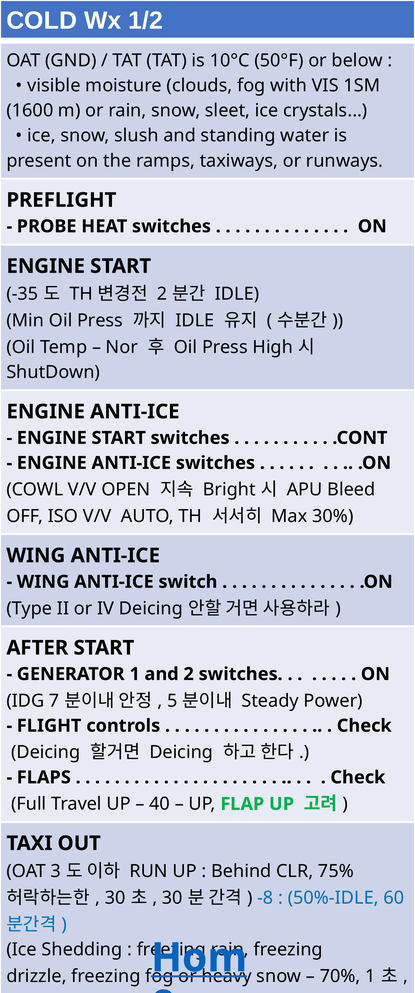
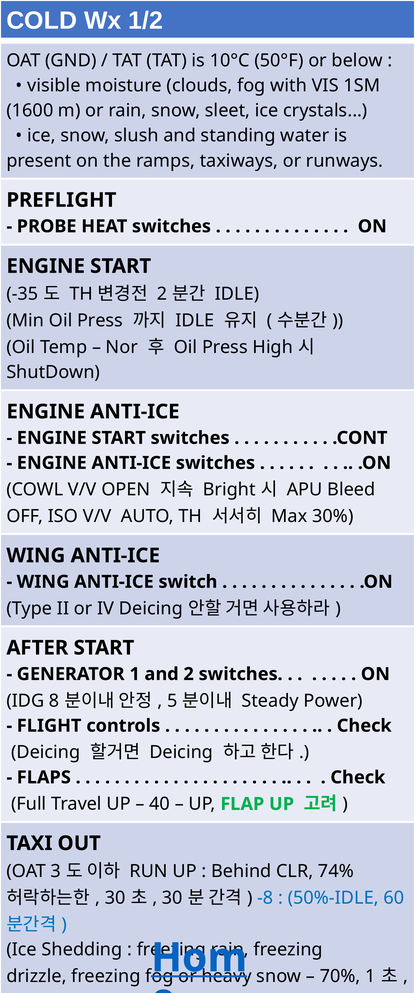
7: 7 -> 8
75%: 75% -> 74%
